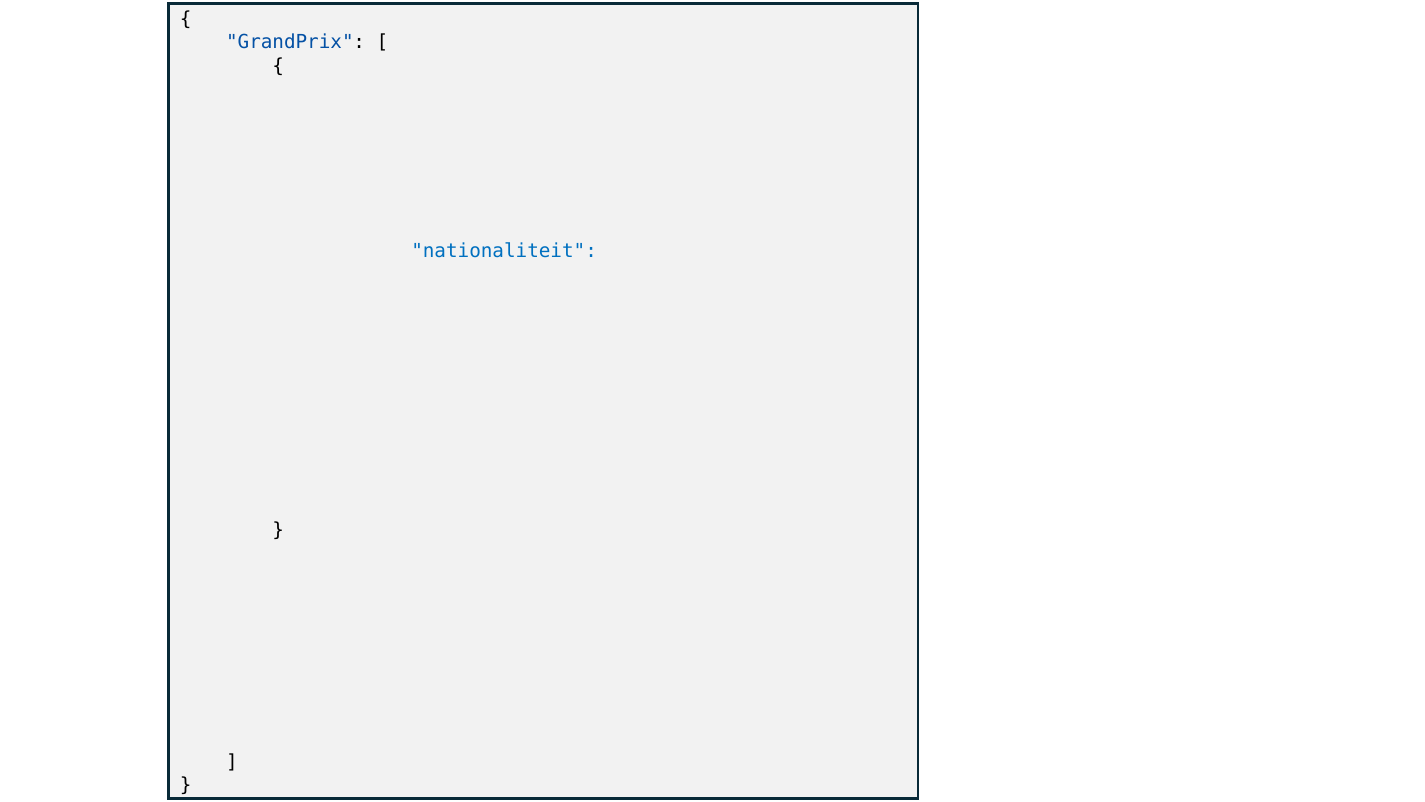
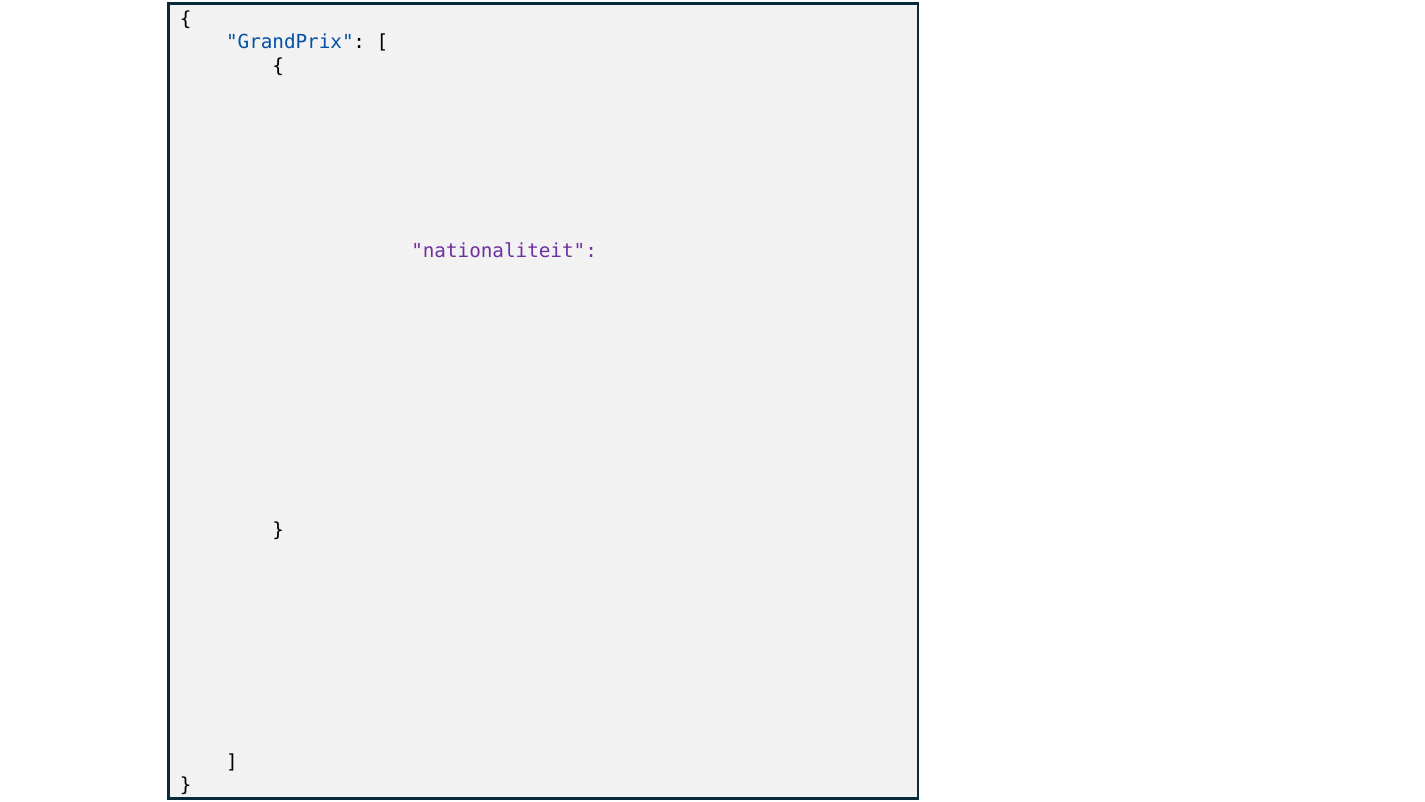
nationaliteit colour: blue -> purple
